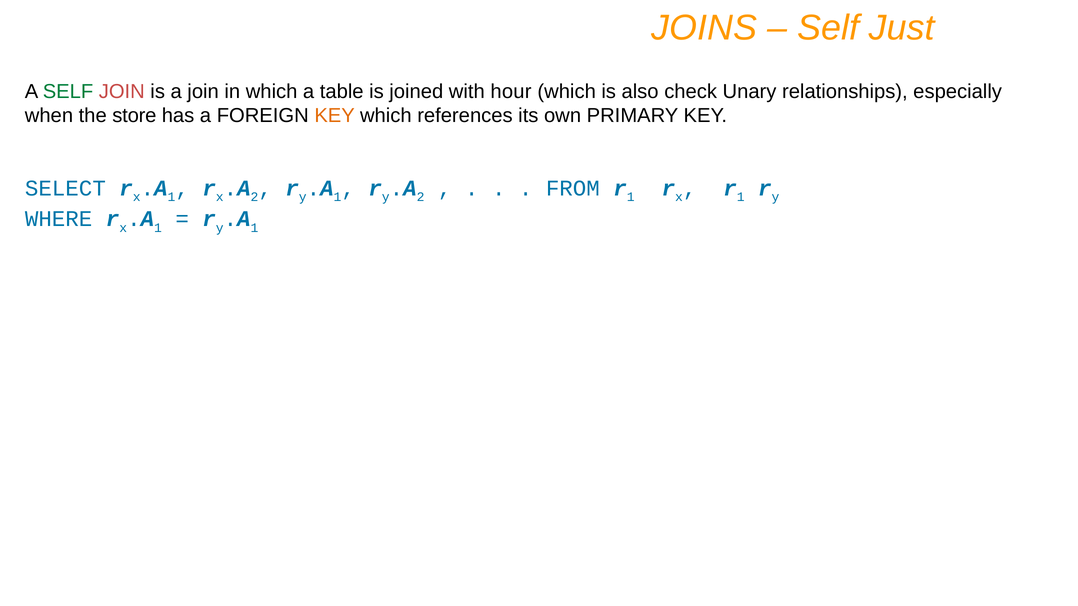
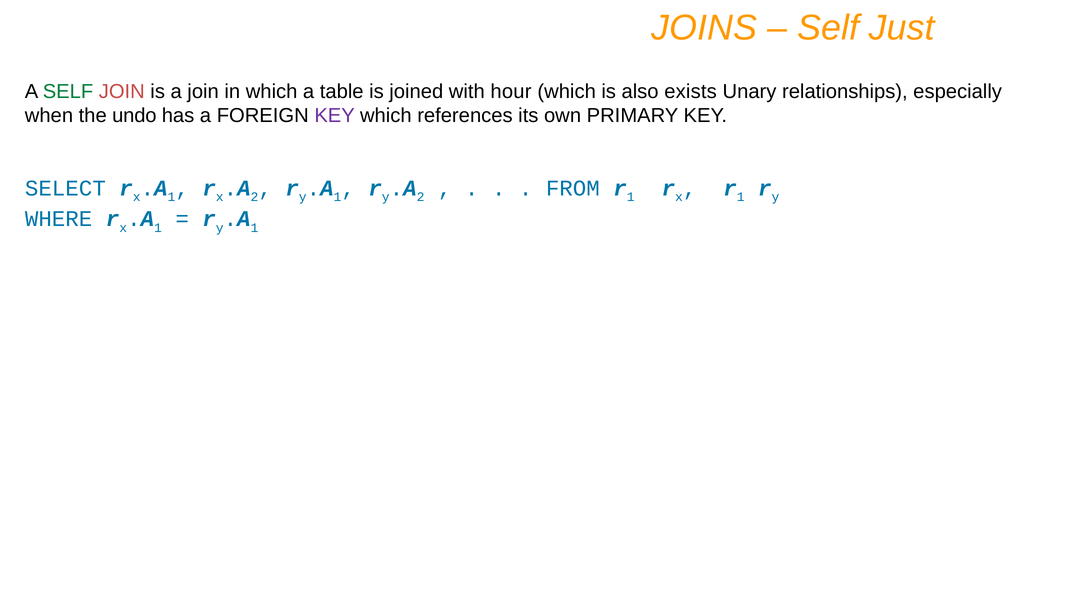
check: check -> exists
store: store -> undo
KEY at (335, 116) colour: orange -> purple
